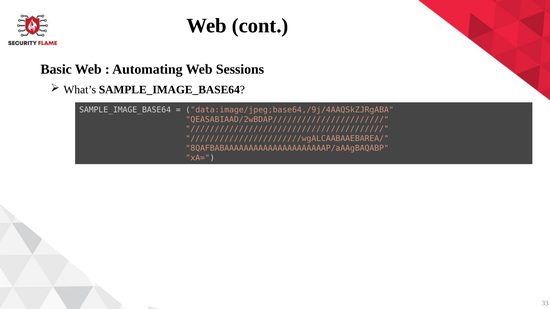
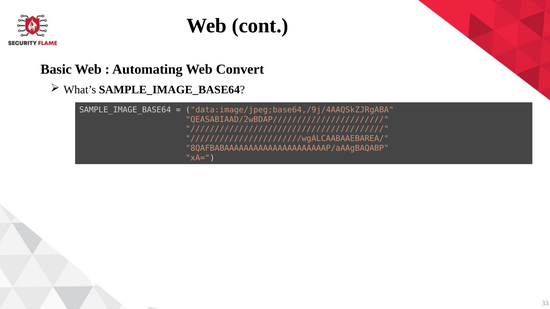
Sessions: Sessions -> Convert
